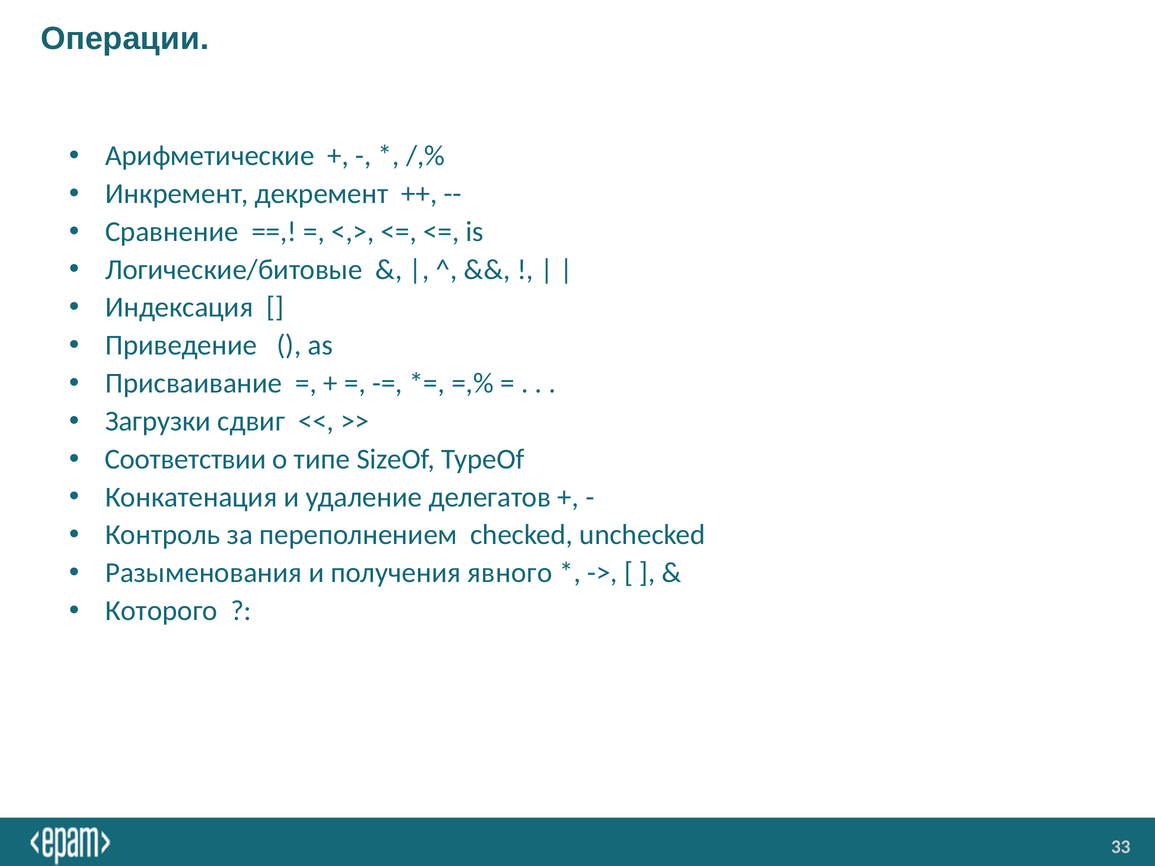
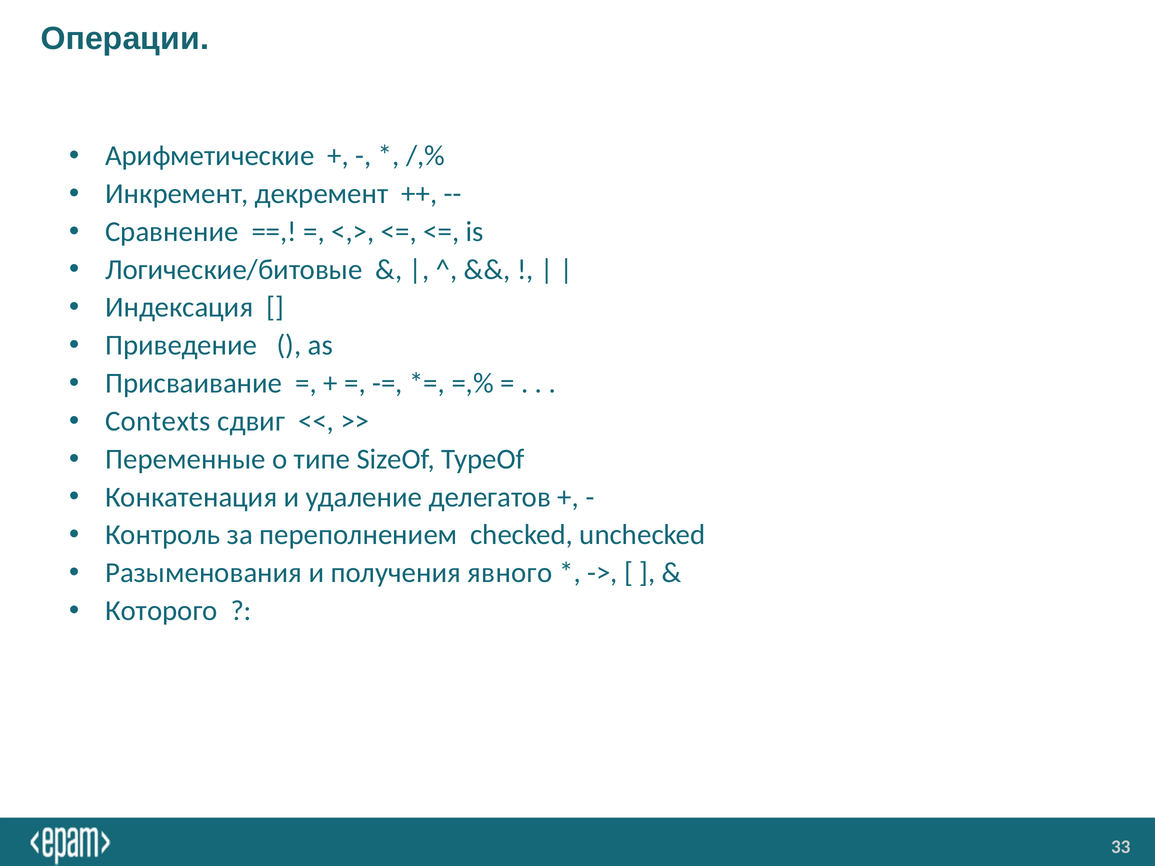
Загрузки: Загрузки -> Contexts
Соответствии: Соответствии -> Переменные
